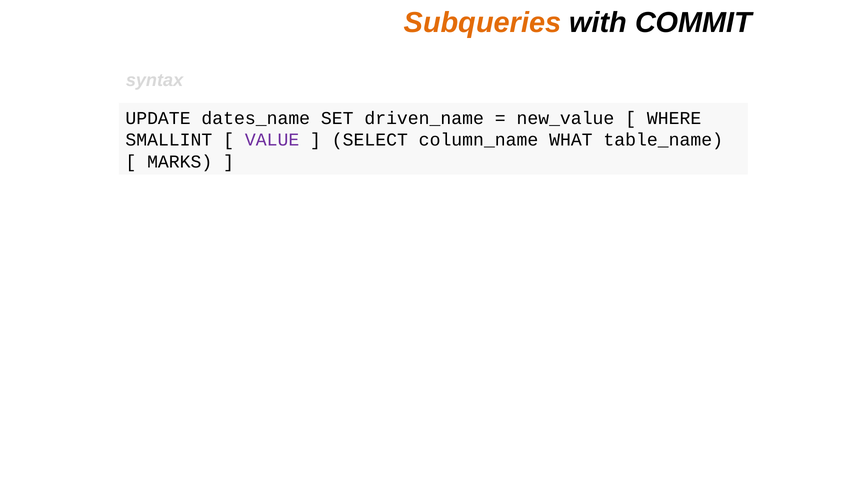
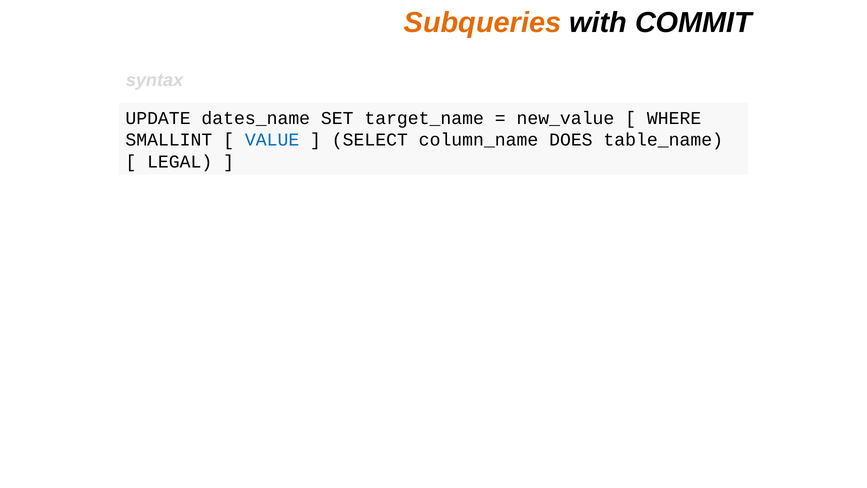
driven_name: driven_name -> target_name
VALUE colour: purple -> blue
WHAT: WHAT -> DOES
MARKS: MARKS -> LEGAL
